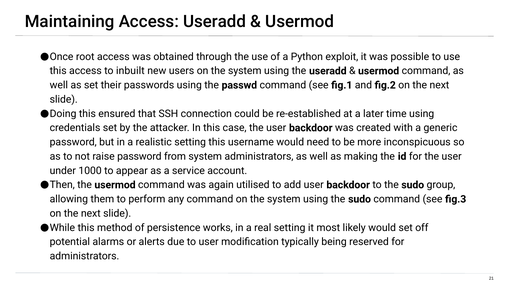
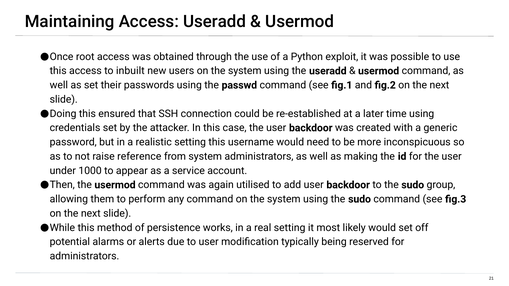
raise password: password -> reference
